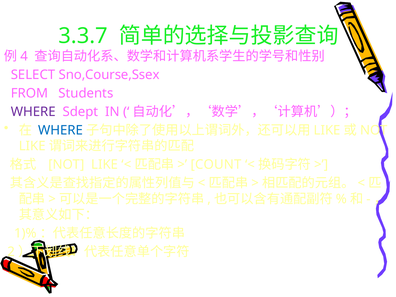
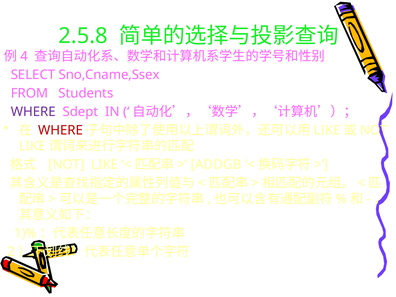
3.3.7: 3.3.7 -> 2.5.8
Sno,Course,Ssex: Sno,Course,Ssex -> Sno,Cname,Ssex
WHERE at (60, 130) colour: blue -> red
COUNT: COUNT -> ADDGB
